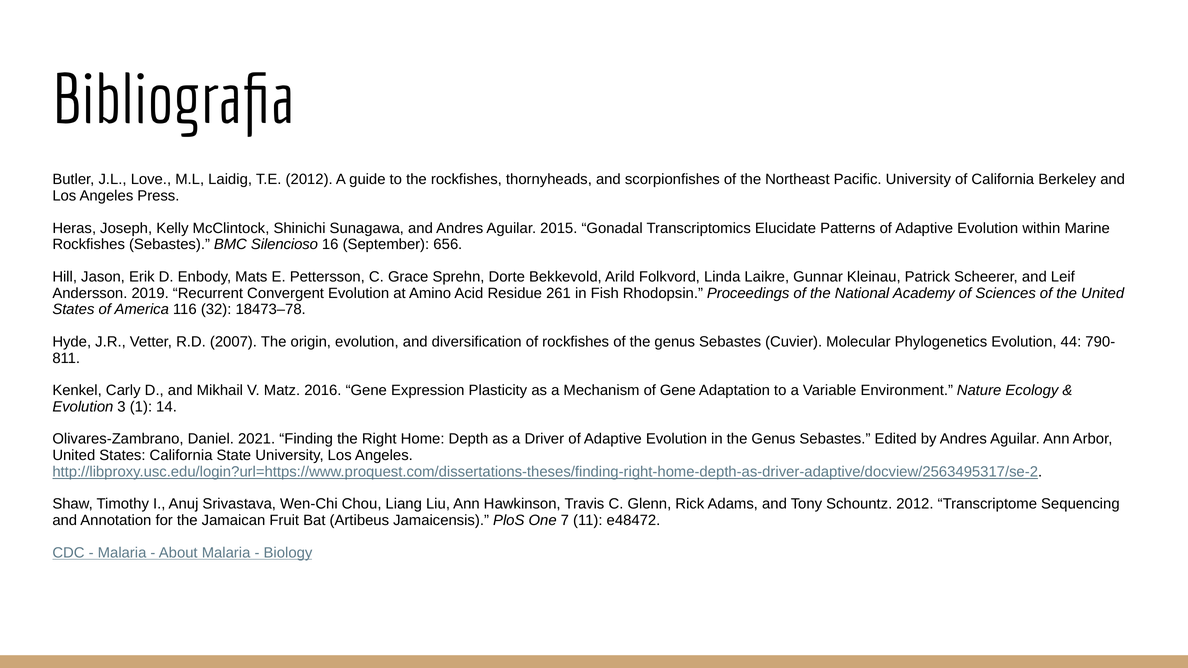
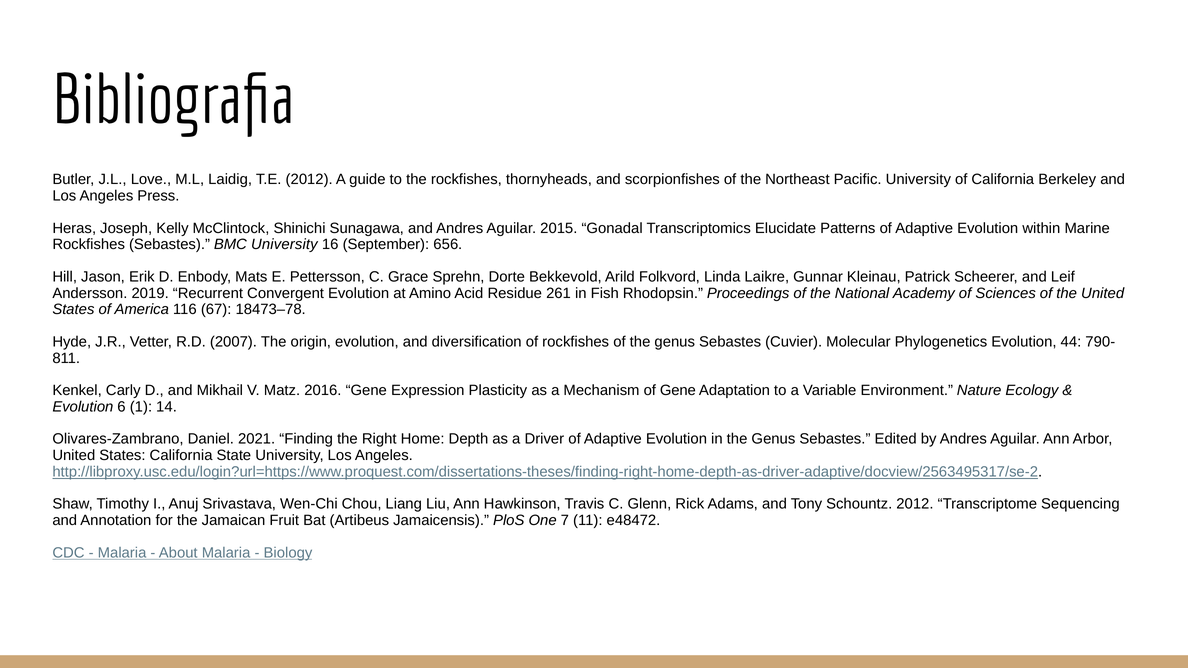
BMC Silencioso: Silencioso -> University
32: 32 -> 67
3: 3 -> 6
